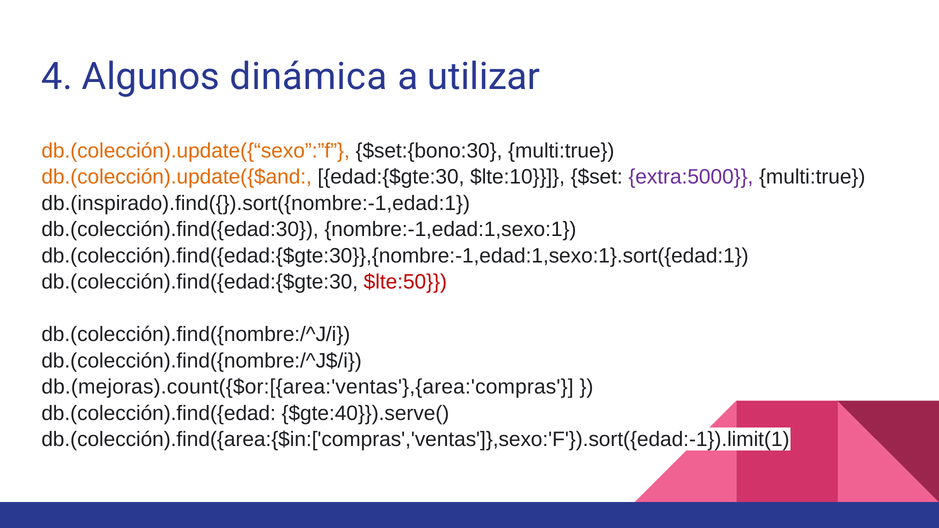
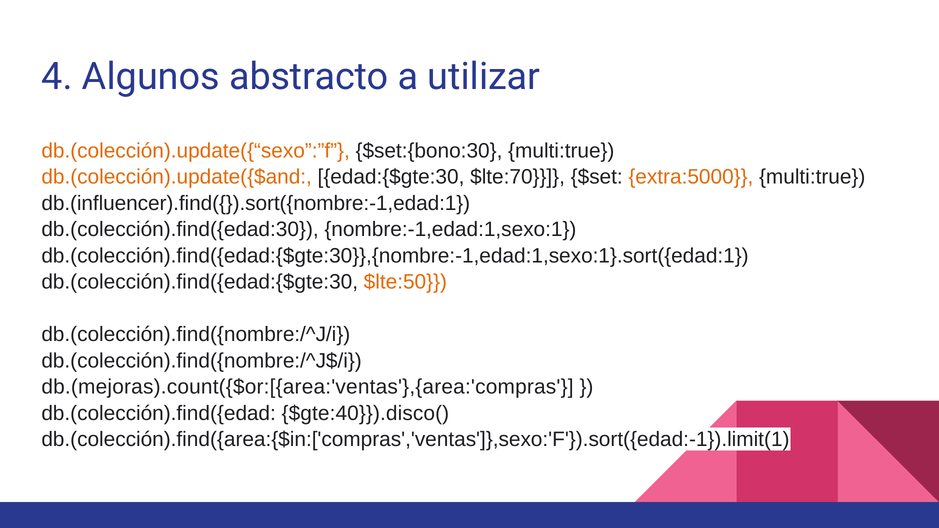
dinámica: dinámica -> abstracto
$lte:10: $lte:10 -> $lte:70
extra:5000 colour: purple -> orange
db.(inspirado).find({}).sort({nombre:-1,edad:1: db.(inspirado).find({}).sort({nombre:-1,edad:1 -> db.(influencer).find({}).sort({nombre:-1,edad:1
$lte:50 colour: red -> orange
$gte:40}}).serve(: $gte:40}}).serve( -> $gte:40}}).disco(
